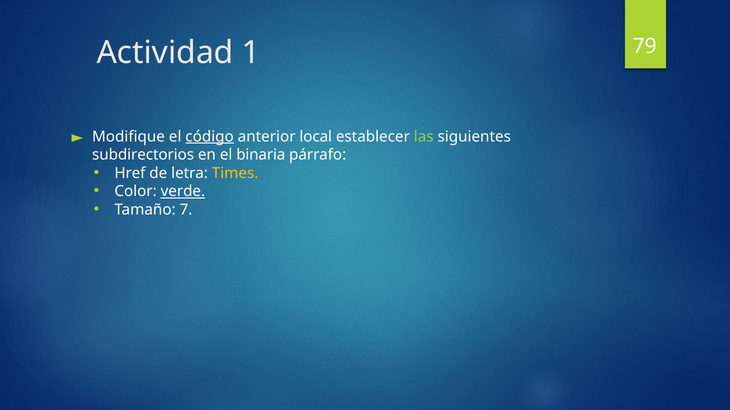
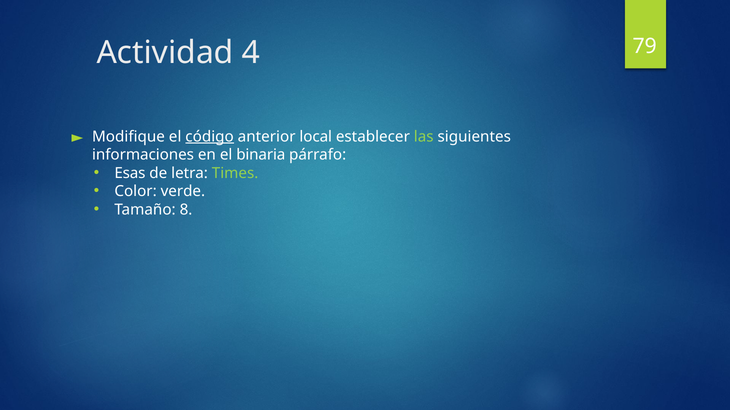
1: 1 -> 4
subdirectorios: subdirectorios -> informaciones
Href: Href -> Esas
Times colour: yellow -> light green
verde underline: present -> none
7: 7 -> 8
